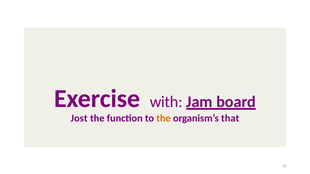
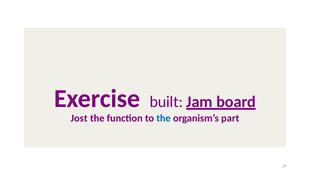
with: with -> built
the at (164, 119) colour: orange -> blue
that: that -> part
